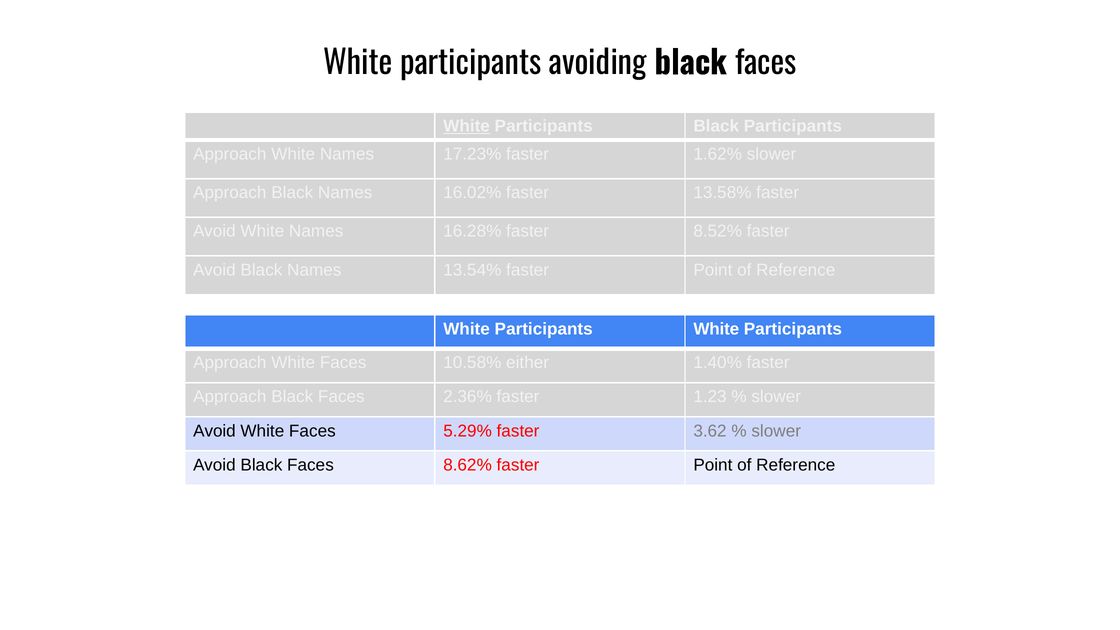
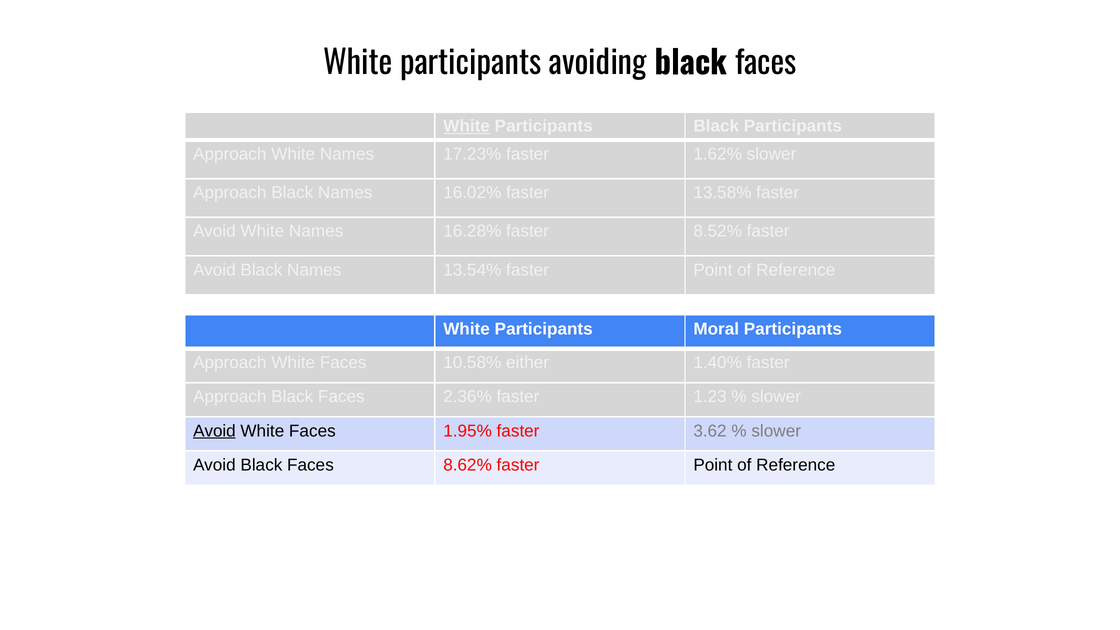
Participants White: White -> Moral
Avoid at (214, 431) underline: none -> present
5.29%: 5.29% -> 1.95%
